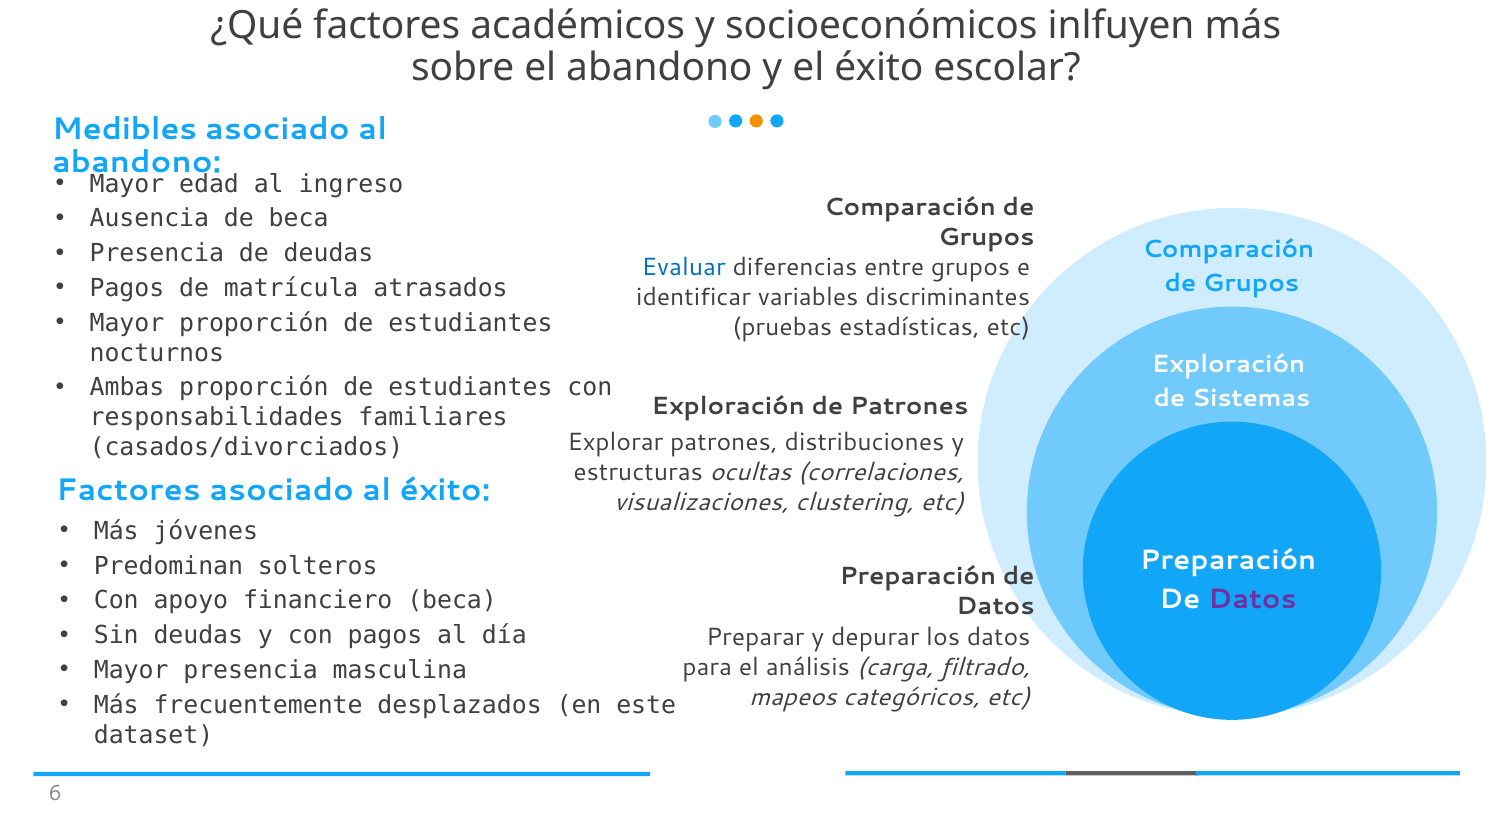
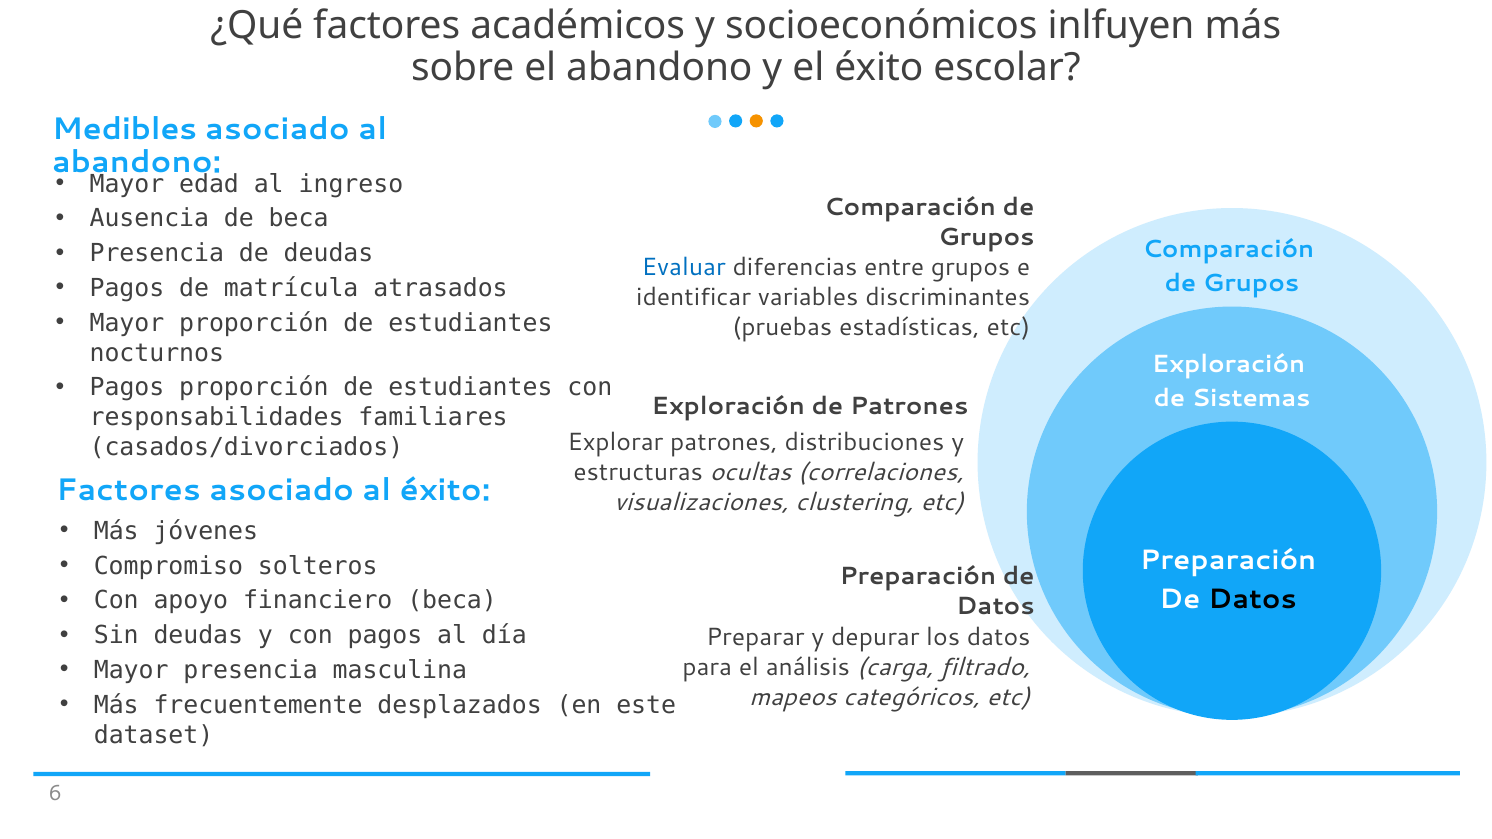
Ambas at (127, 388): Ambas -> Pagos
Predominan: Predominan -> Compromiso
Datos at (1252, 599) colour: purple -> black
